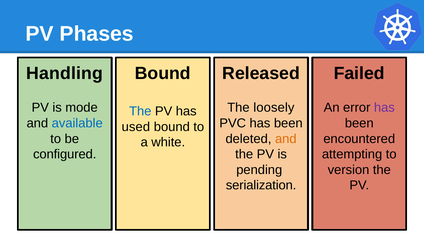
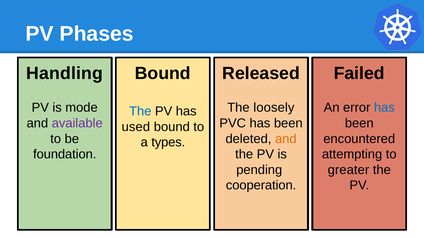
has at (384, 108) colour: purple -> blue
available colour: blue -> purple
white: white -> types
configured: configured -> foundation
version: version -> greater
serialization: serialization -> cooperation
